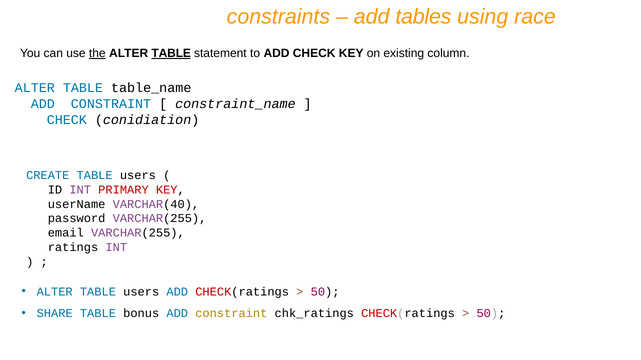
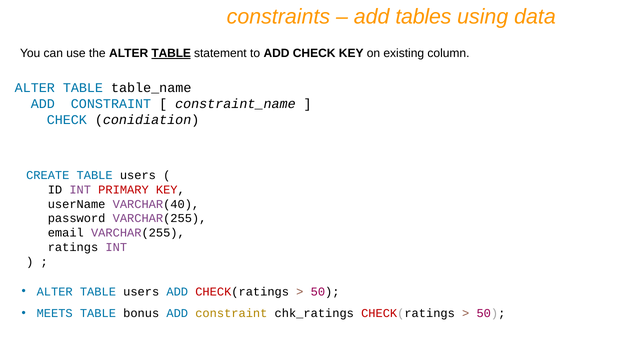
race: race -> data
the underline: present -> none
SHARE: SHARE -> MEETS
